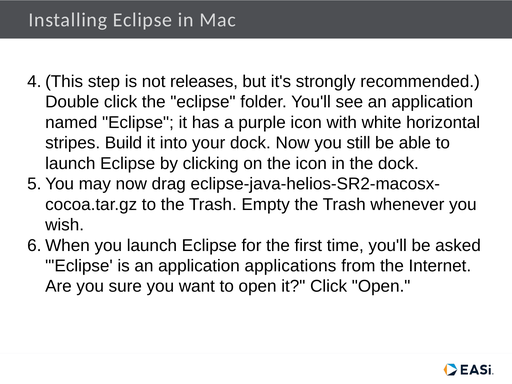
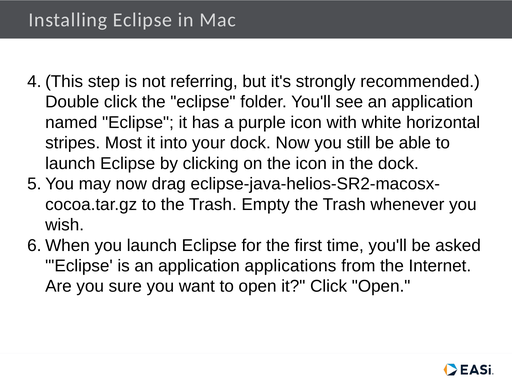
releases: releases -> referring
Build: Build -> Most
